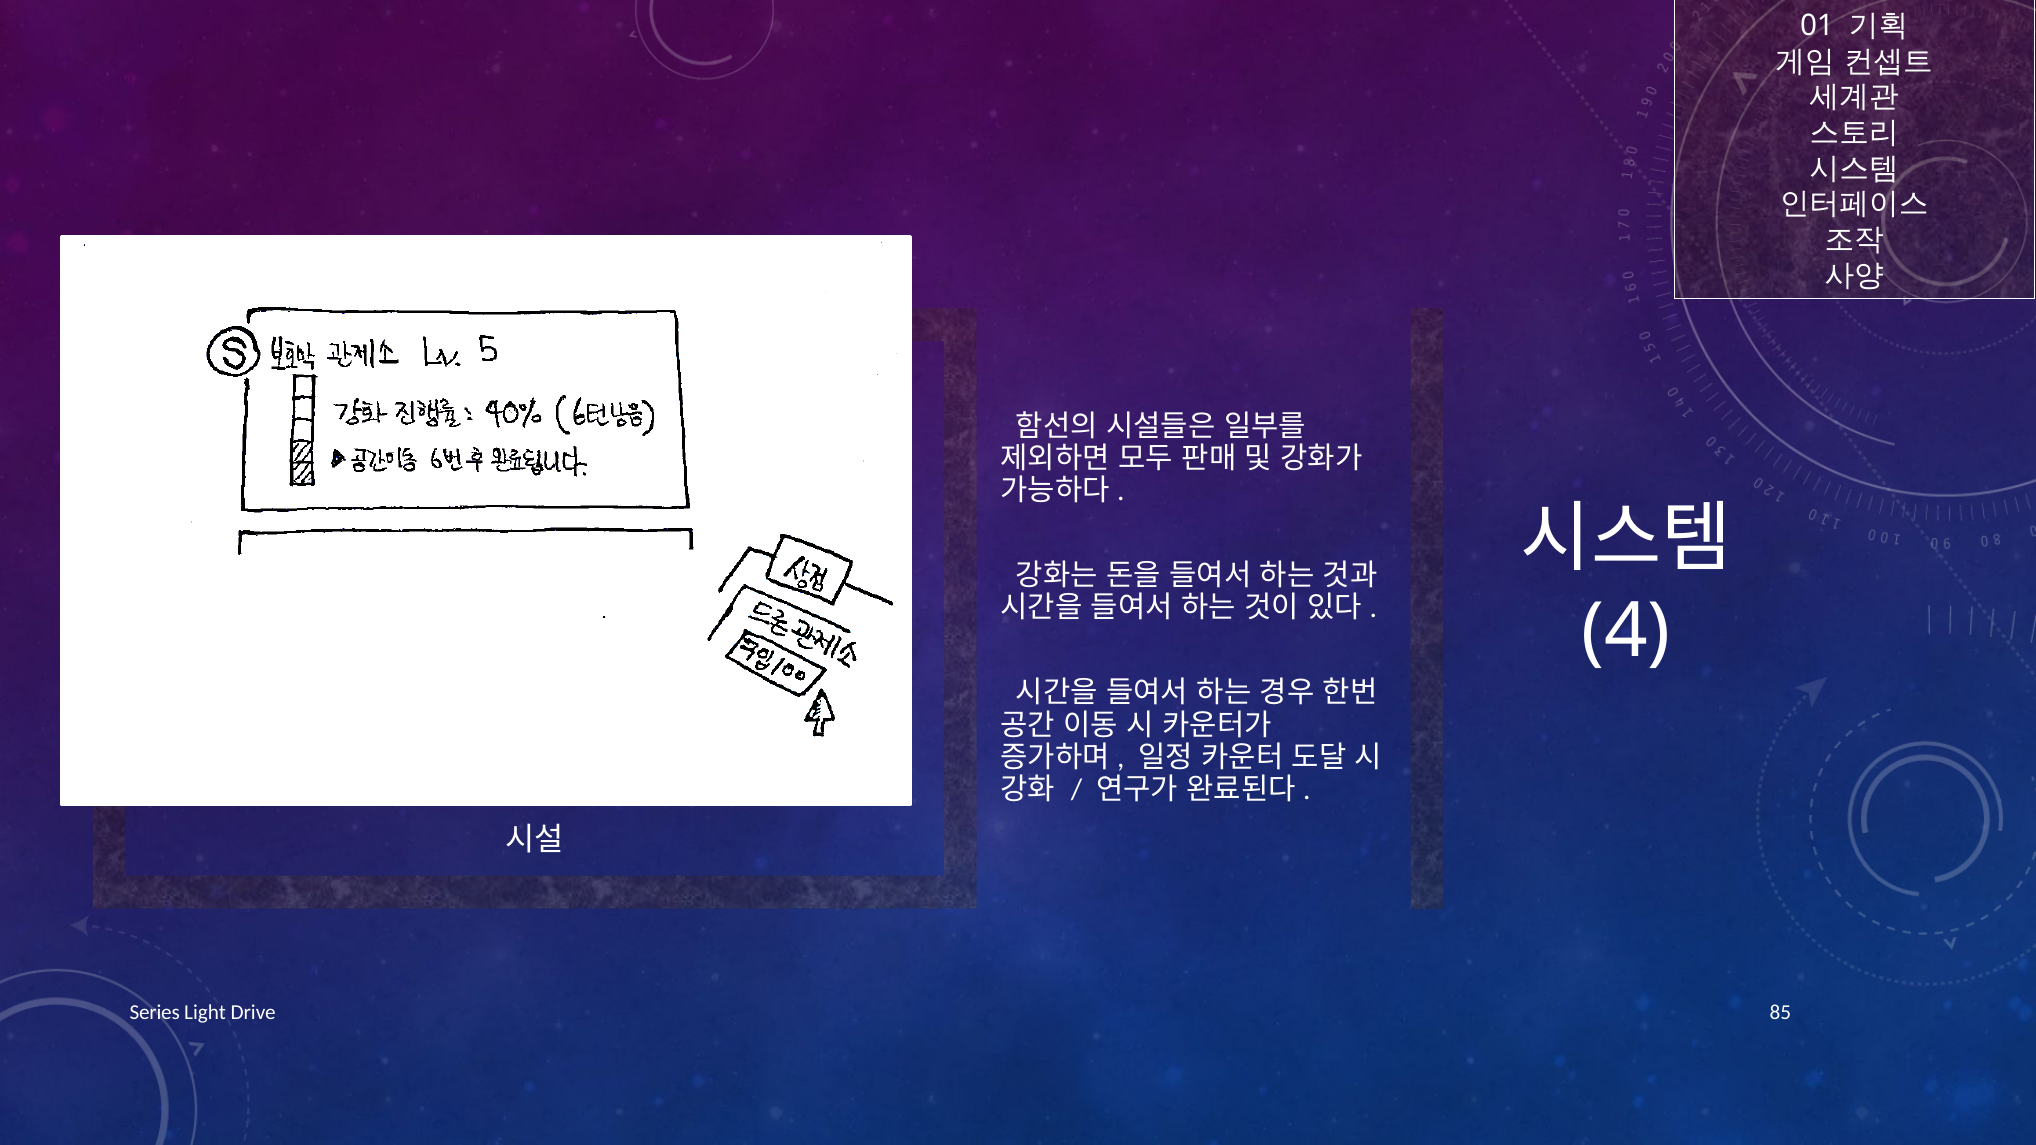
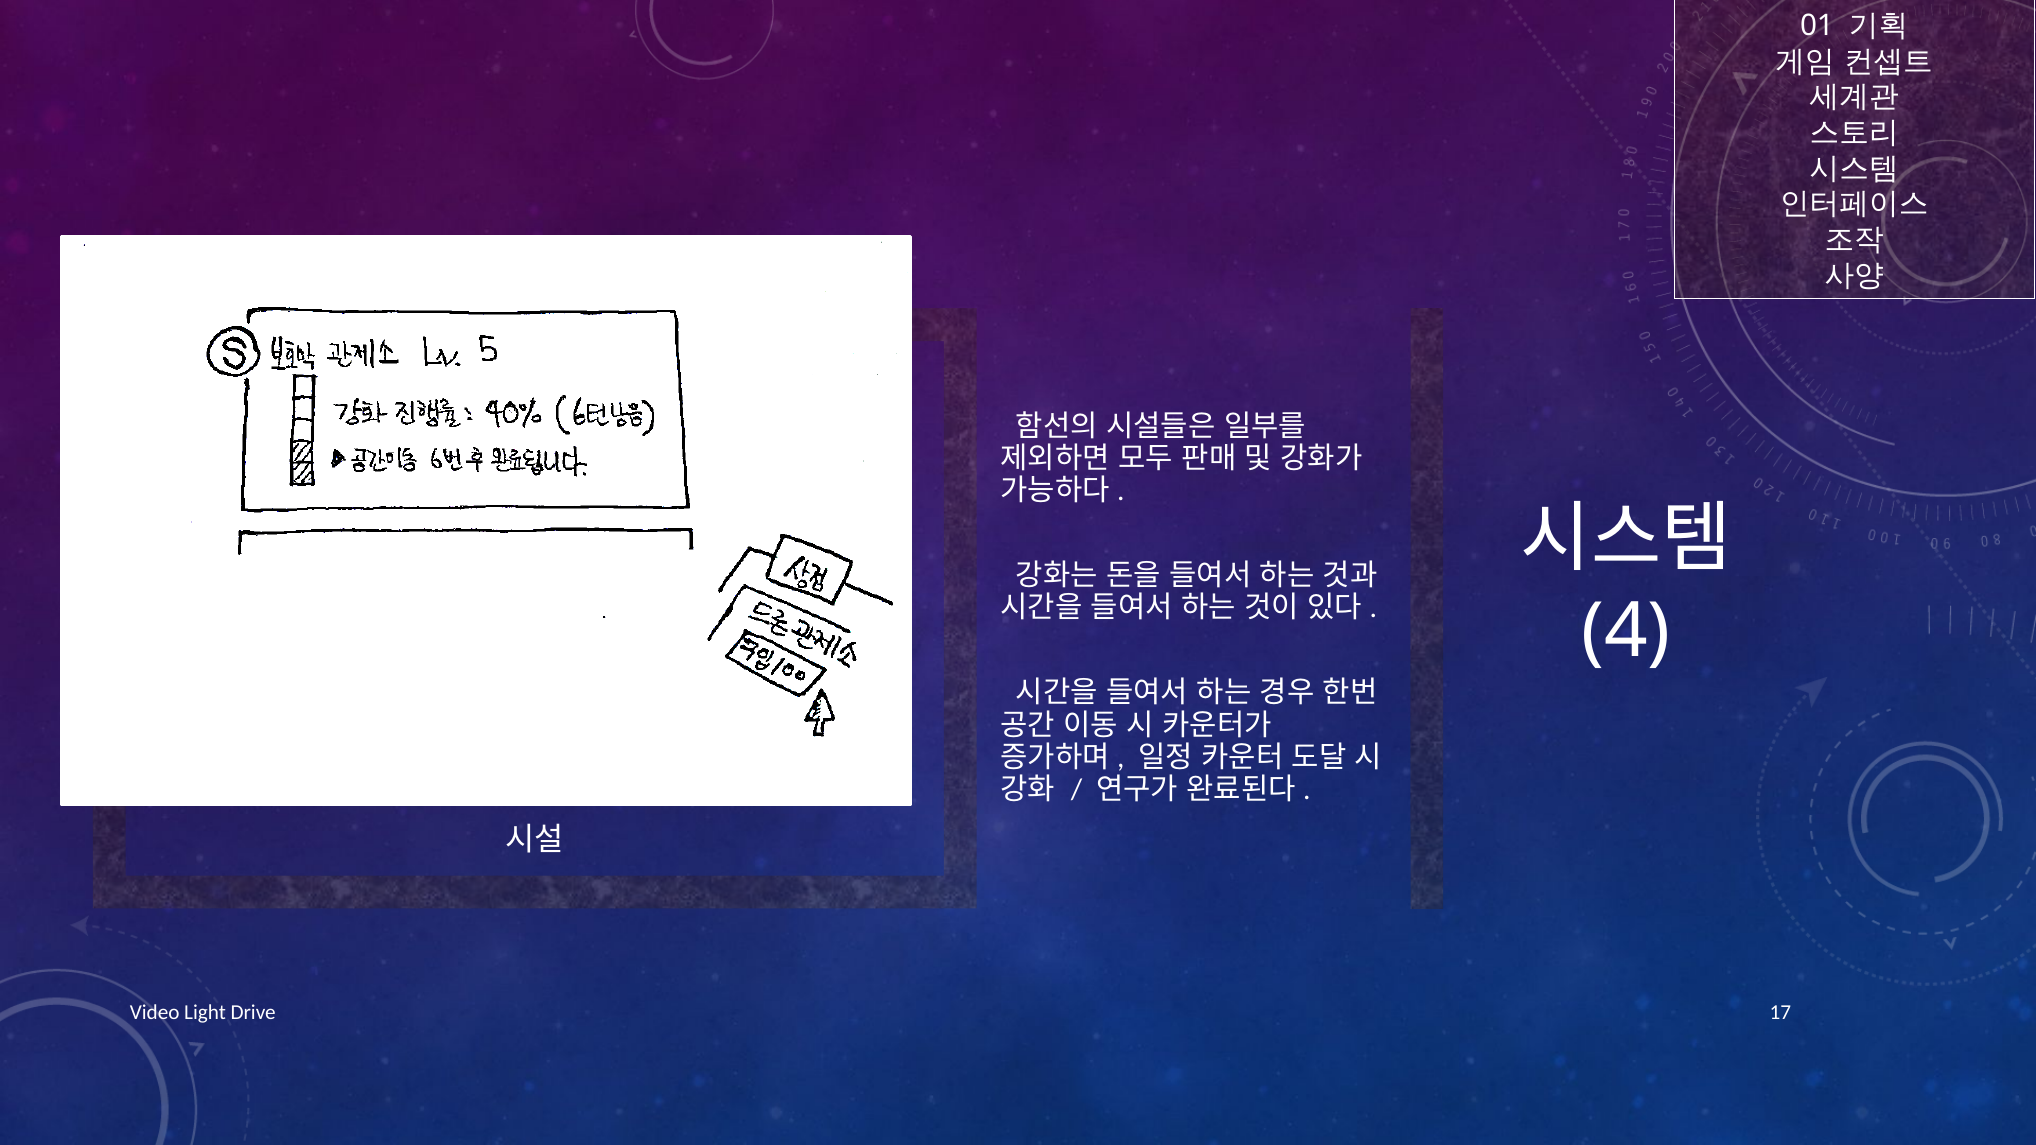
Series: Series -> Video
85: 85 -> 17
